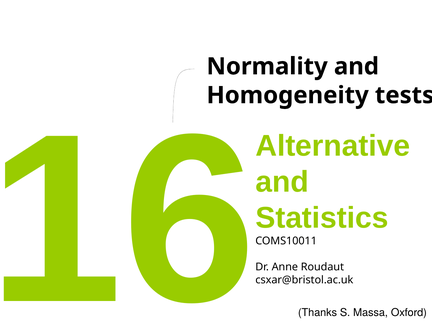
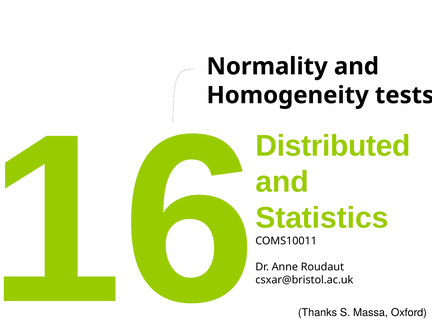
Alternative: Alternative -> Distributed
